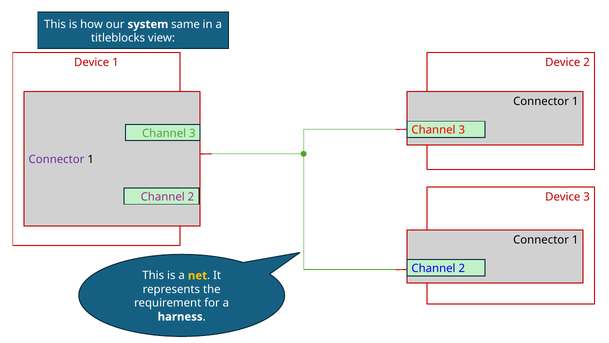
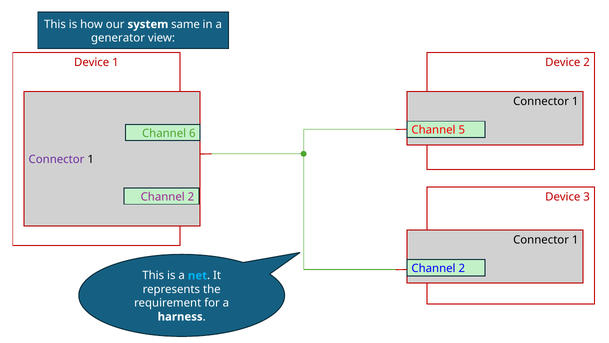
titleblocks: titleblocks -> generator
3 at (462, 130): 3 -> 5
3 at (192, 133): 3 -> 6
net colour: yellow -> light blue
